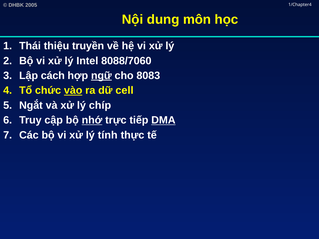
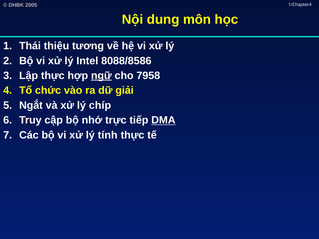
truyền: truyền -> tương
8088/7060: 8088/7060 -> 8088/8586
Lập cách: cách -> thực
8083: 8083 -> 7958
vào underline: present -> none
cell: cell -> giải
nhớ underline: present -> none
